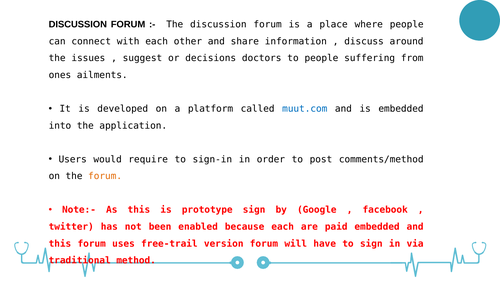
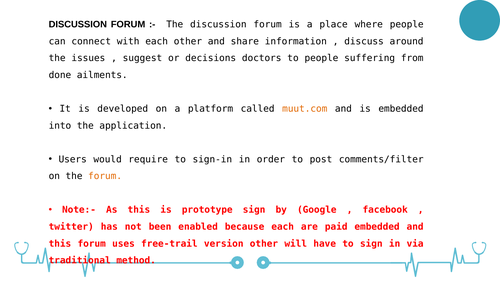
ones: ones -> done
muut.com colour: blue -> orange
comments/method: comments/method -> comments/filter
version forum: forum -> other
